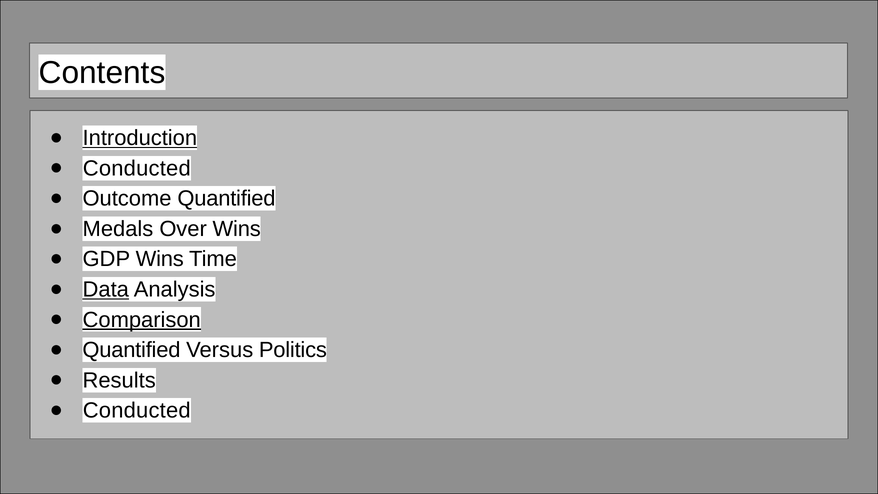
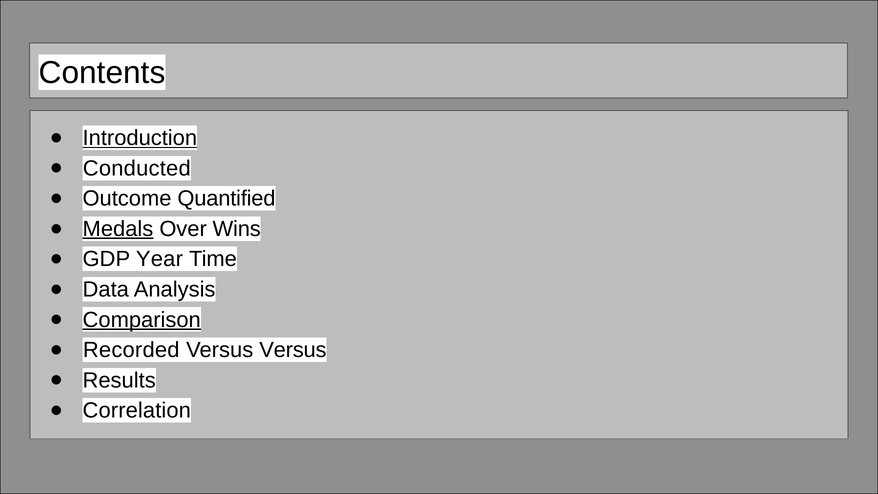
Medals underline: none -> present
GDP Wins: Wins -> Year
Data underline: present -> none
Quantified at (131, 350): Quantified -> Recorded
Versus Politics: Politics -> Versus
Conducted at (137, 411): Conducted -> Correlation
